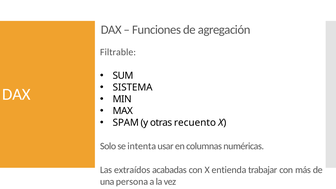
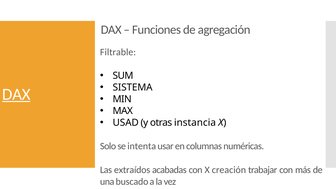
DAX at (16, 94) underline: none -> present
SPAM: SPAM -> USAD
recuento: recuento -> instancia
entienda: entienda -> creación
persona: persona -> buscado
